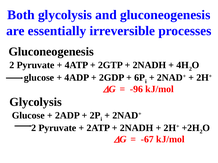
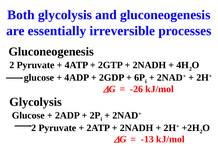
-96: -96 -> -26
-67: -67 -> -13
